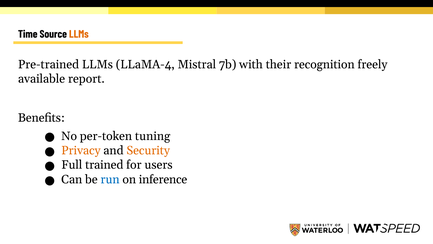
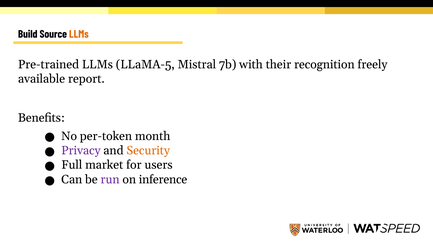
Time: Time -> Build
LLaMA-4: LLaMA-4 -> LLaMA-5
tuning: tuning -> month
Privacy colour: orange -> purple
trained: trained -> market
run colour: blue -> purple
